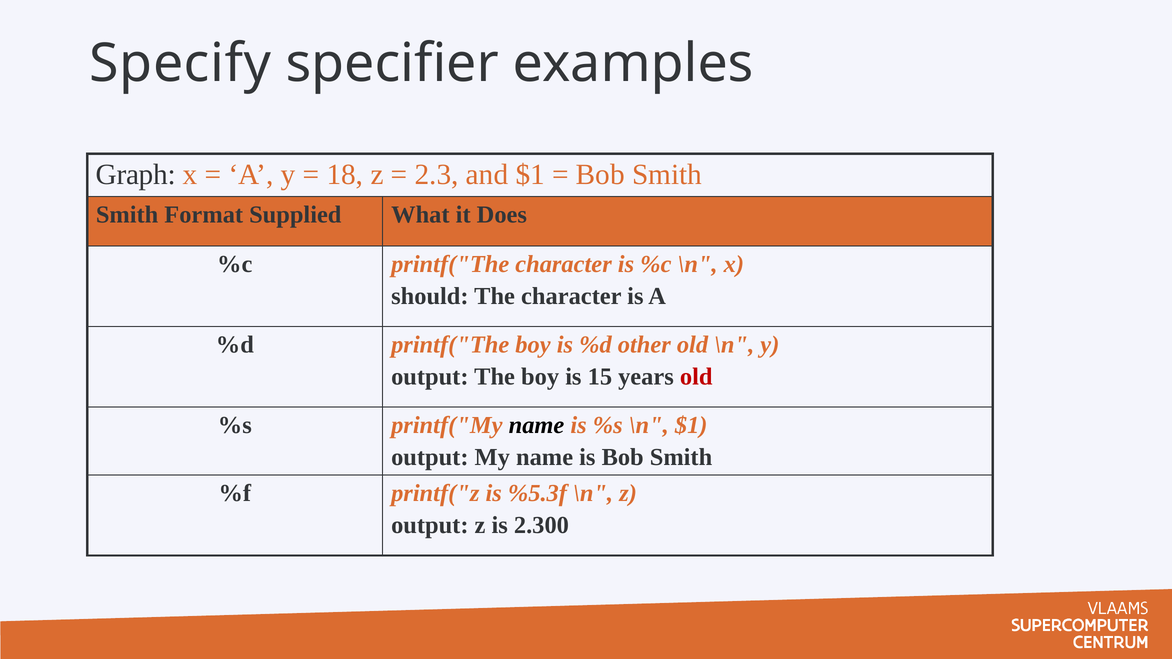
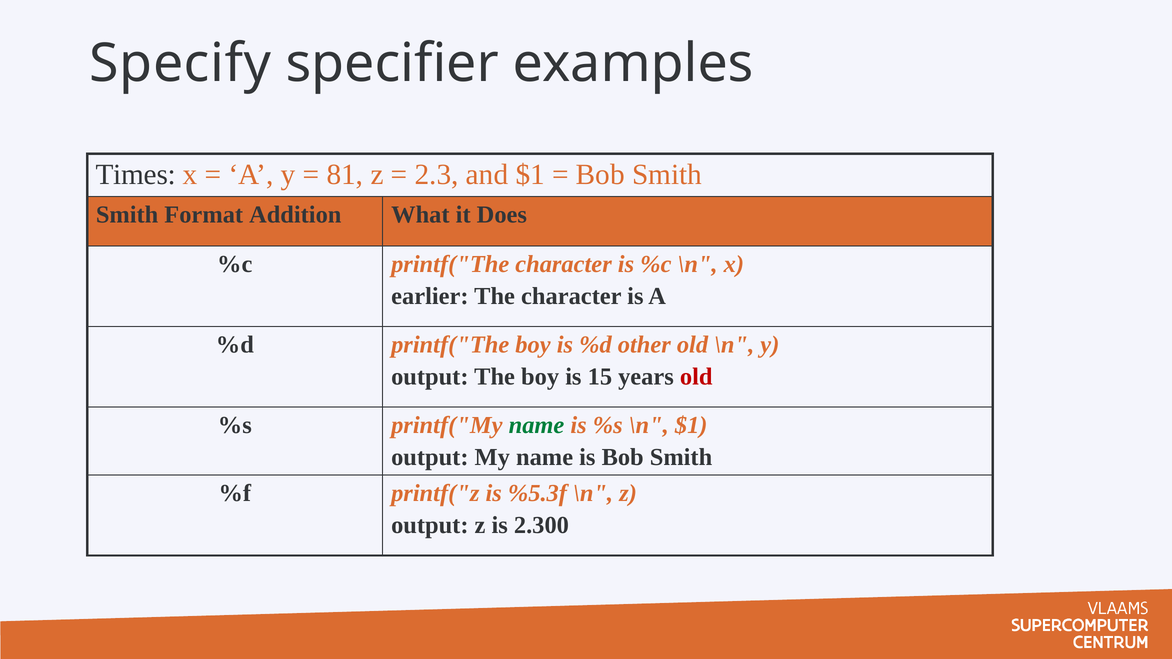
Graph: Graph -> Times
18: 18 -> 81
Supplied: Supplied -> Addition
should: should -> earlier
name at (536, 425) colour: black -> green
